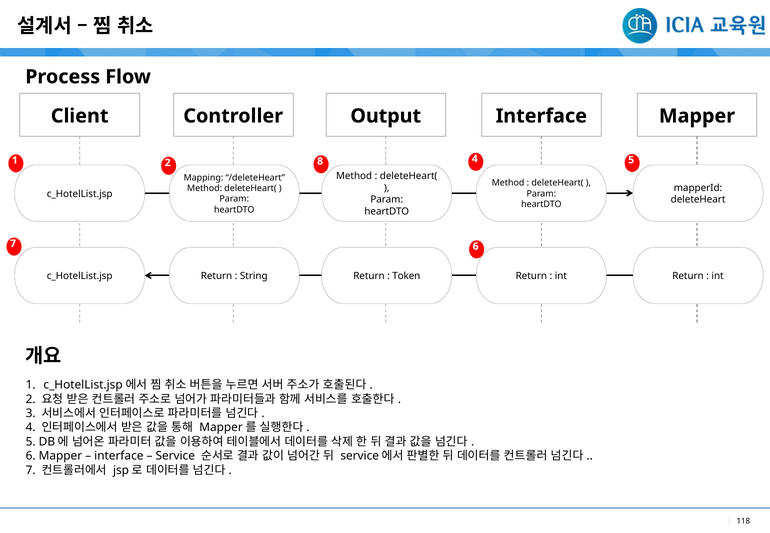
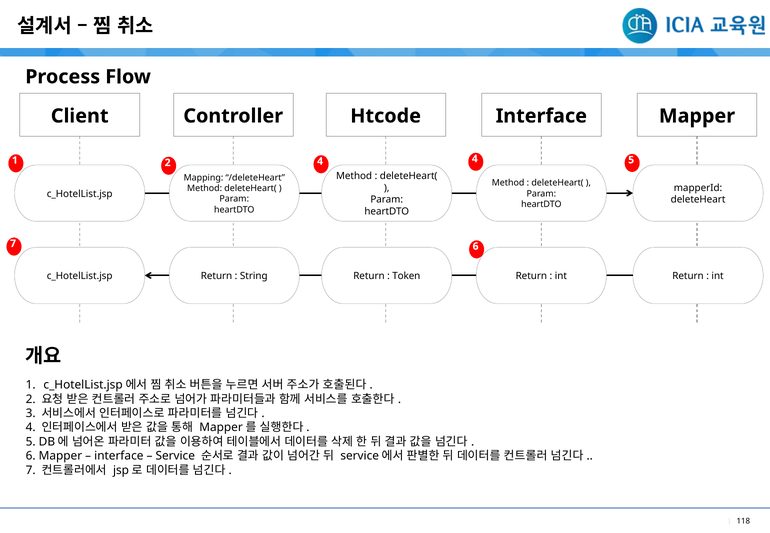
Output: Output -> Htcode
2 8: 8 -> 4
